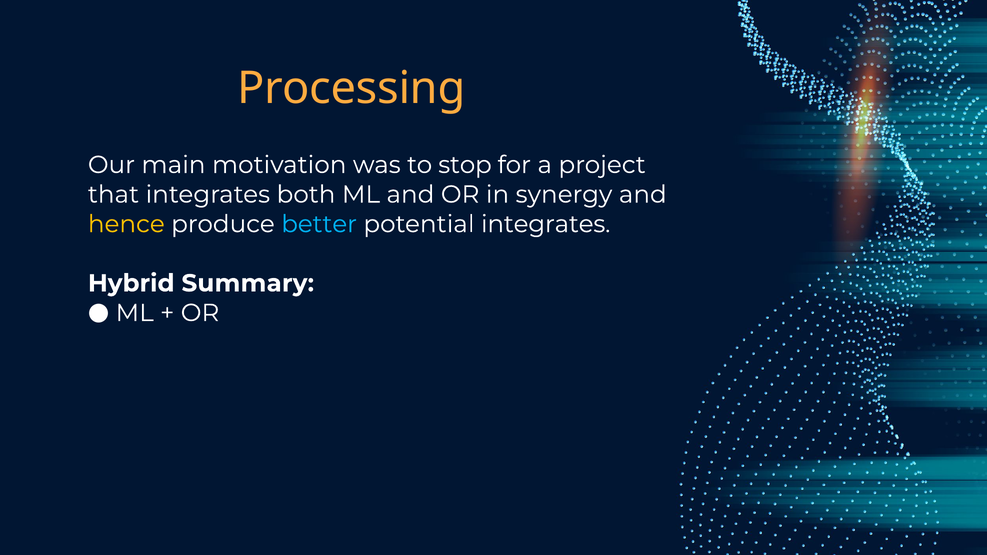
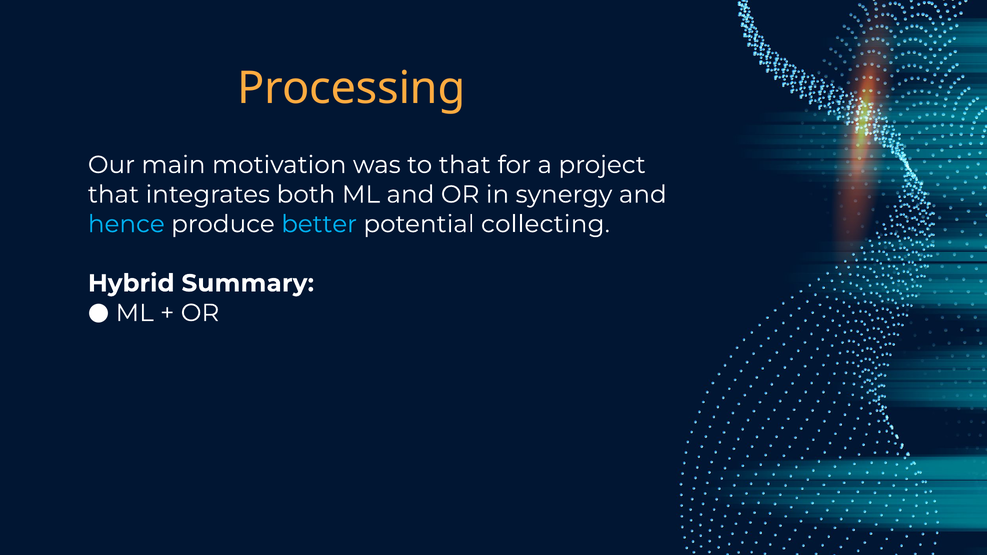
to stop: stop -> that
hence colour: yellow -> light blue
potential integrates: integrates -> collecting
